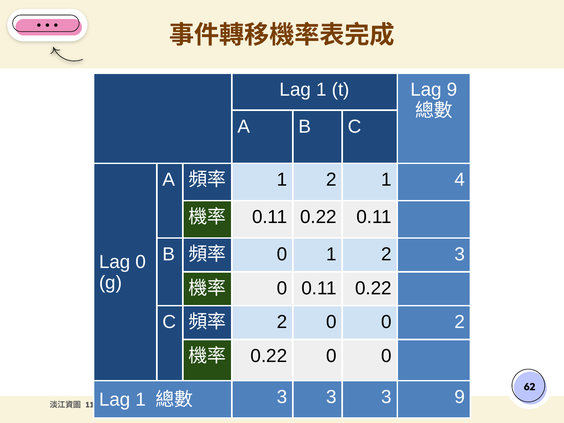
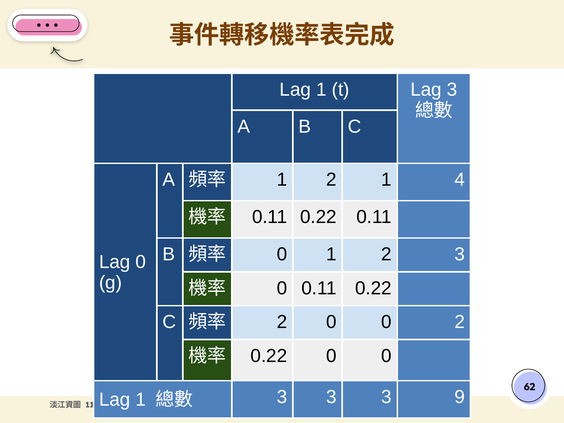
Lag 9: 9 -> 3
